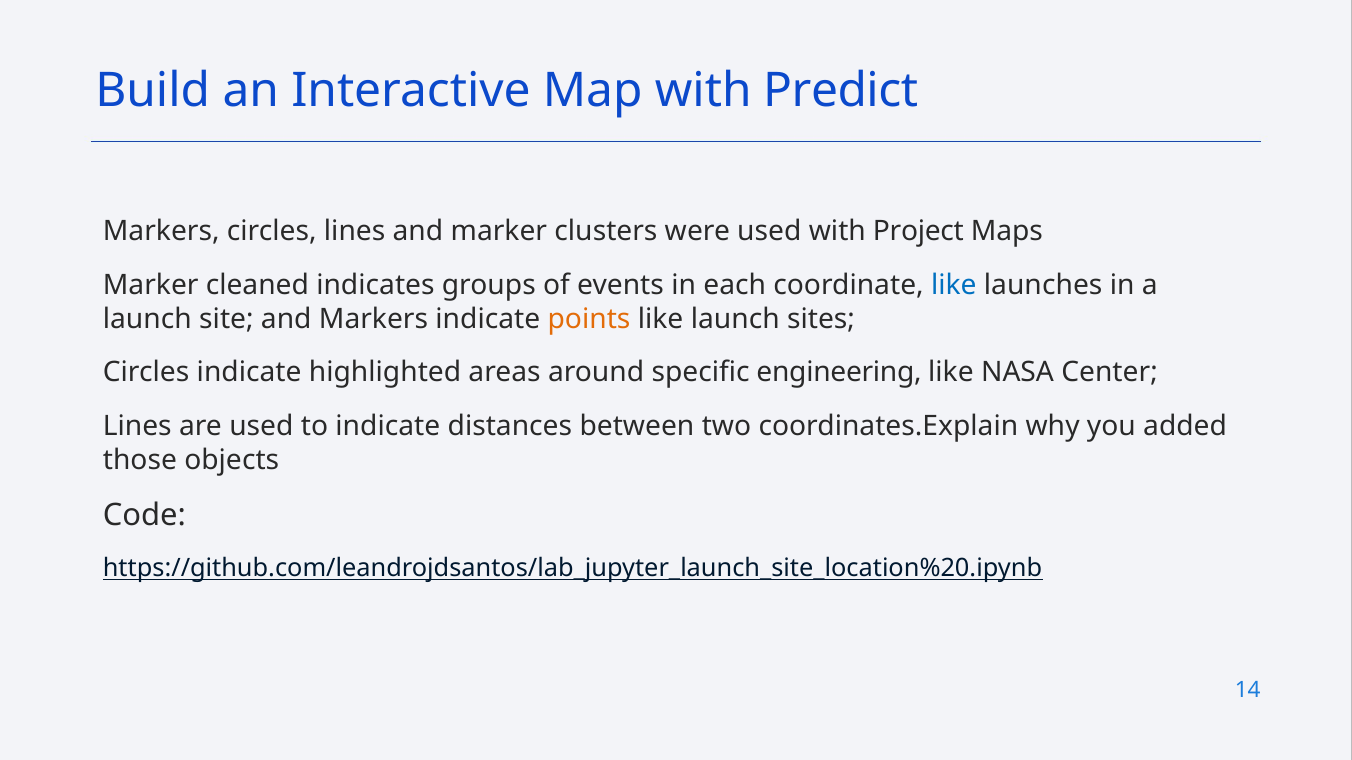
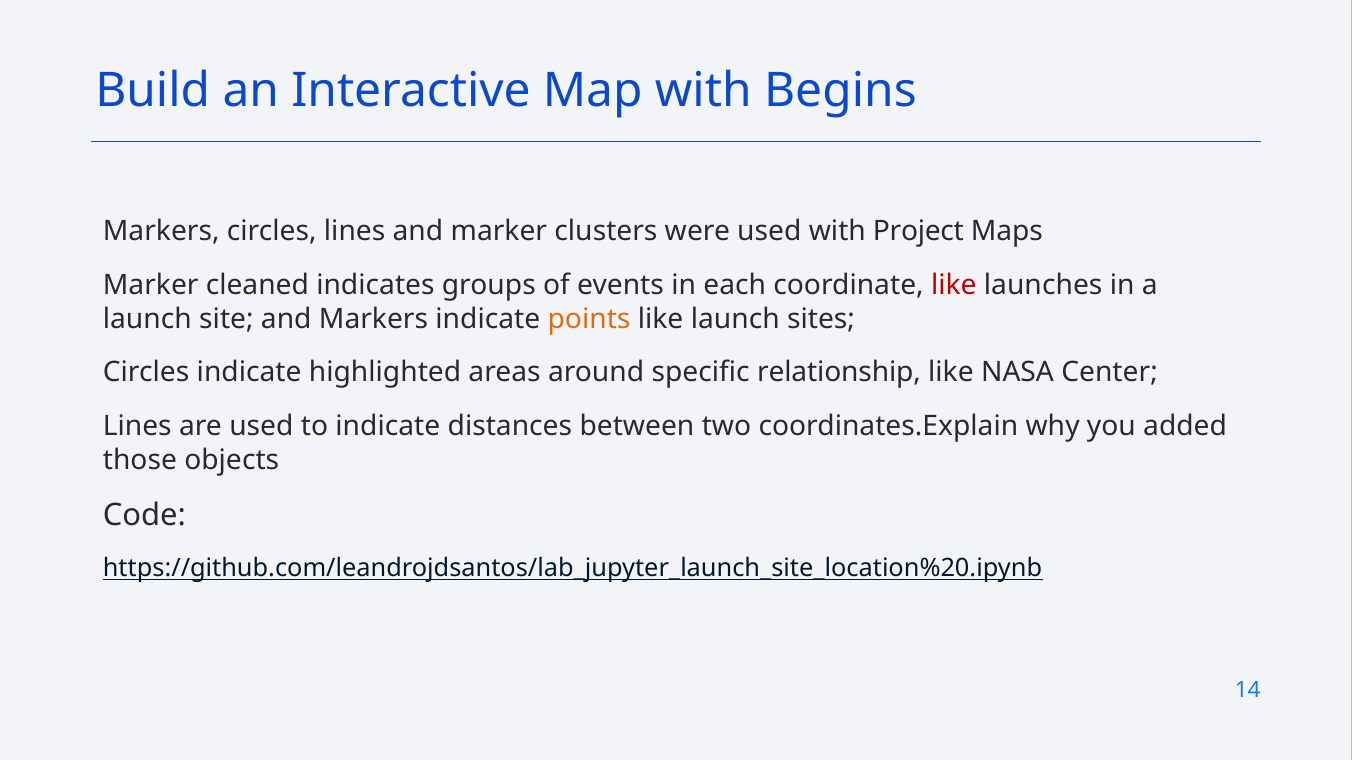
Predict: Predict -> Begins
like at (954, 285) colour: blue -> red
engineering: engineering -> relationship
